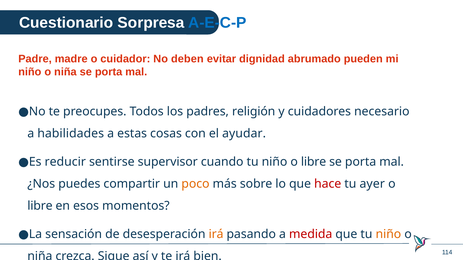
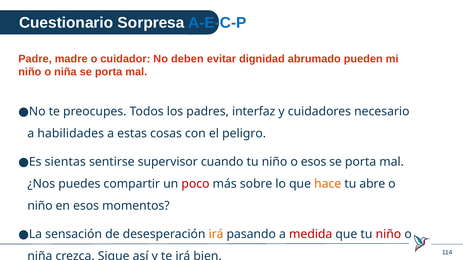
religión: religión -> interfaz
ayudar: ayudar -> peligro
reducir: reducir -> sientas
niño o libre: libre -> esos
poco colour: orange -> red
hace colour: red -> orange
ayer: ayer -> abre
libre at (40, 206): libre -> niño
niño at (388, 235) colour: orange -> red
